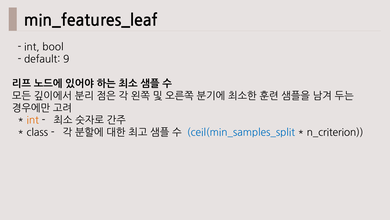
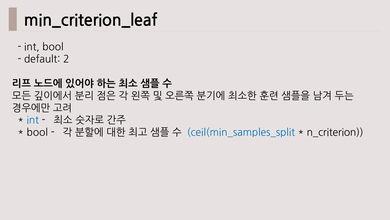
min_features_leaf: min_features_leaf -> min_criterion_leaf
9: 9 -> 2
int at (33, 120) colour: orange -> blue
class at (37, 132): class -> bool
